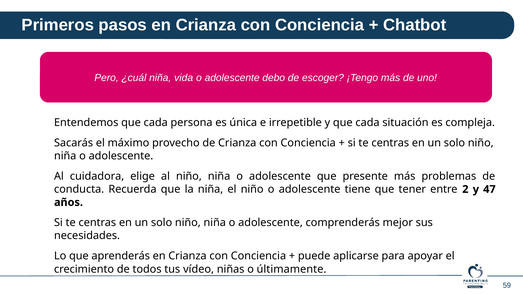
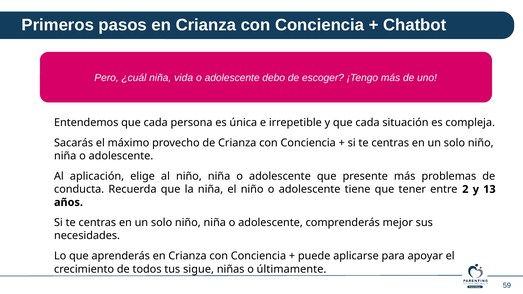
cuidadora: cuidadora -> aplicación
47: 47 -> 13
vídeo: vídeo -> sigue
